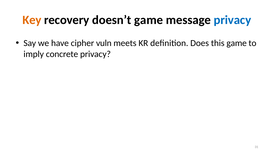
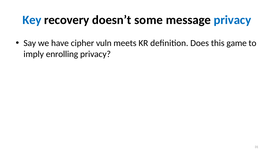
Key colour: orange -> blue
doesn’t game: game -> some
concrete: concrete -> enrolling
